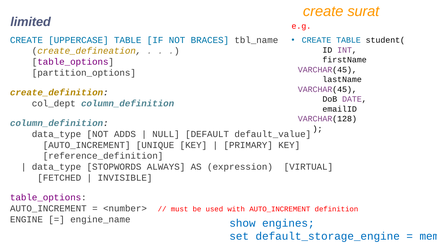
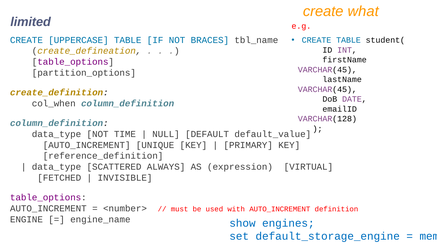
surat: surat -> what
col_dept: col_dept -> col_when
ADDS: ADDS -> TIME
STOPWORDS: STOPWORDS -> SCATTERED
